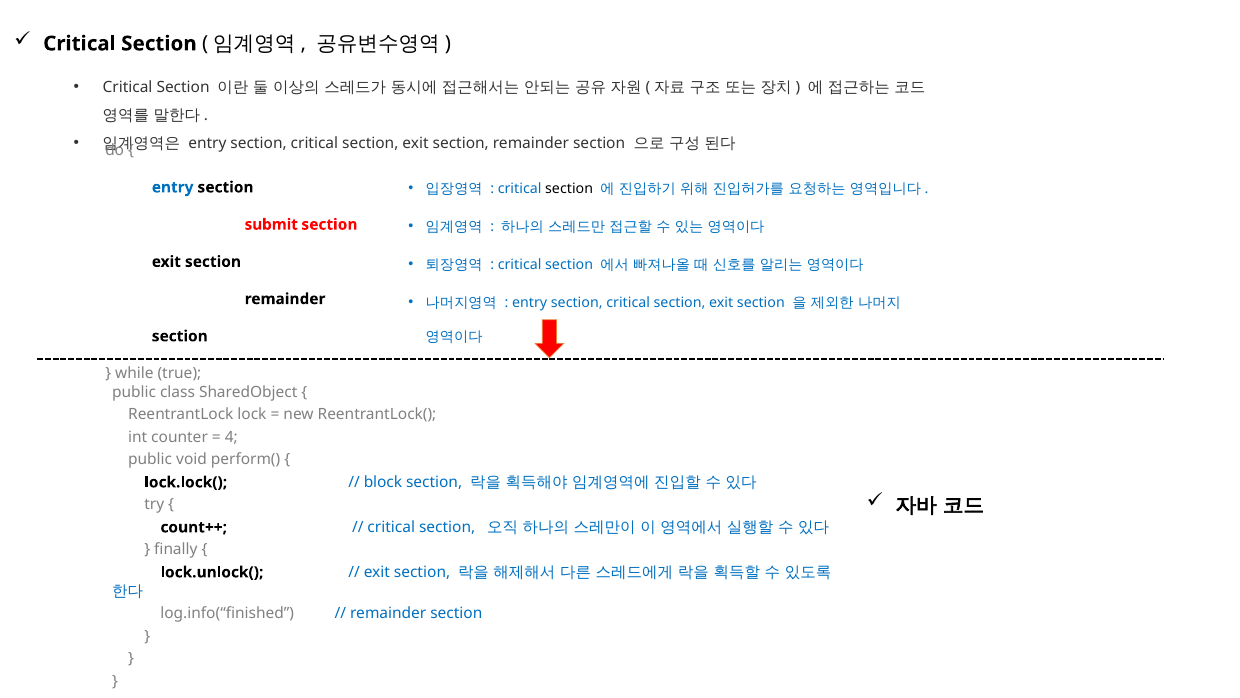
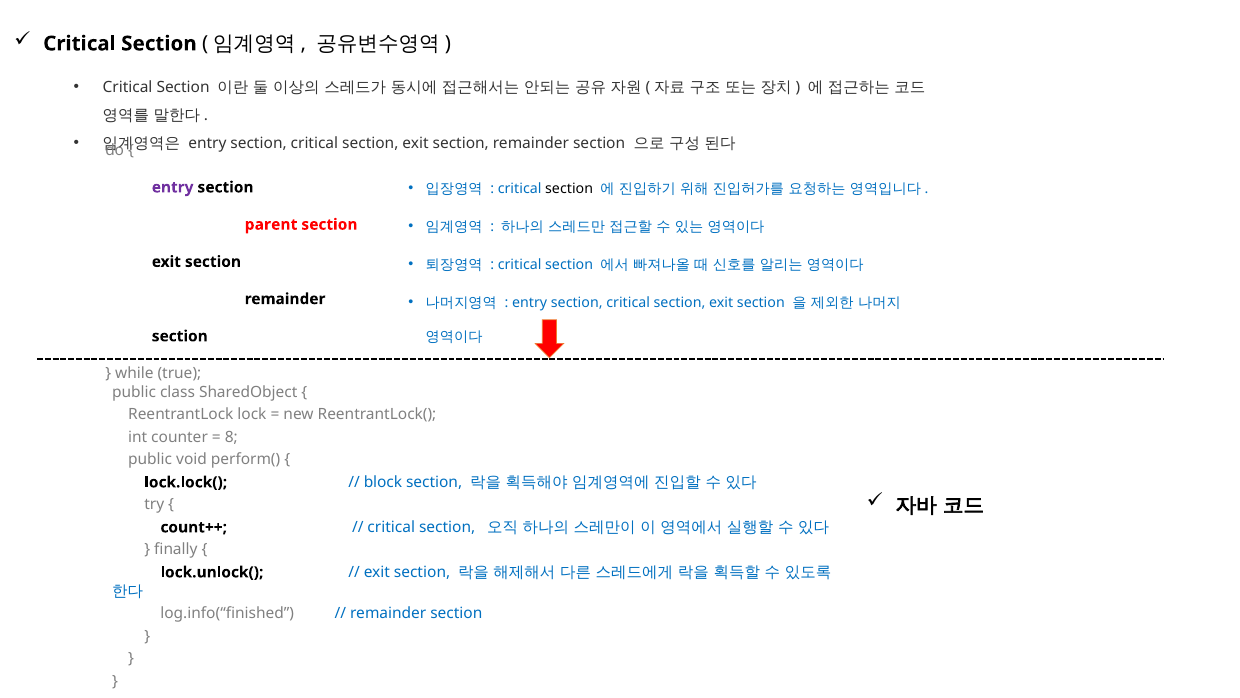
entry at (173, 187) colour: blue -> purple
submit: submit -> parent
4: 4 -> 8
